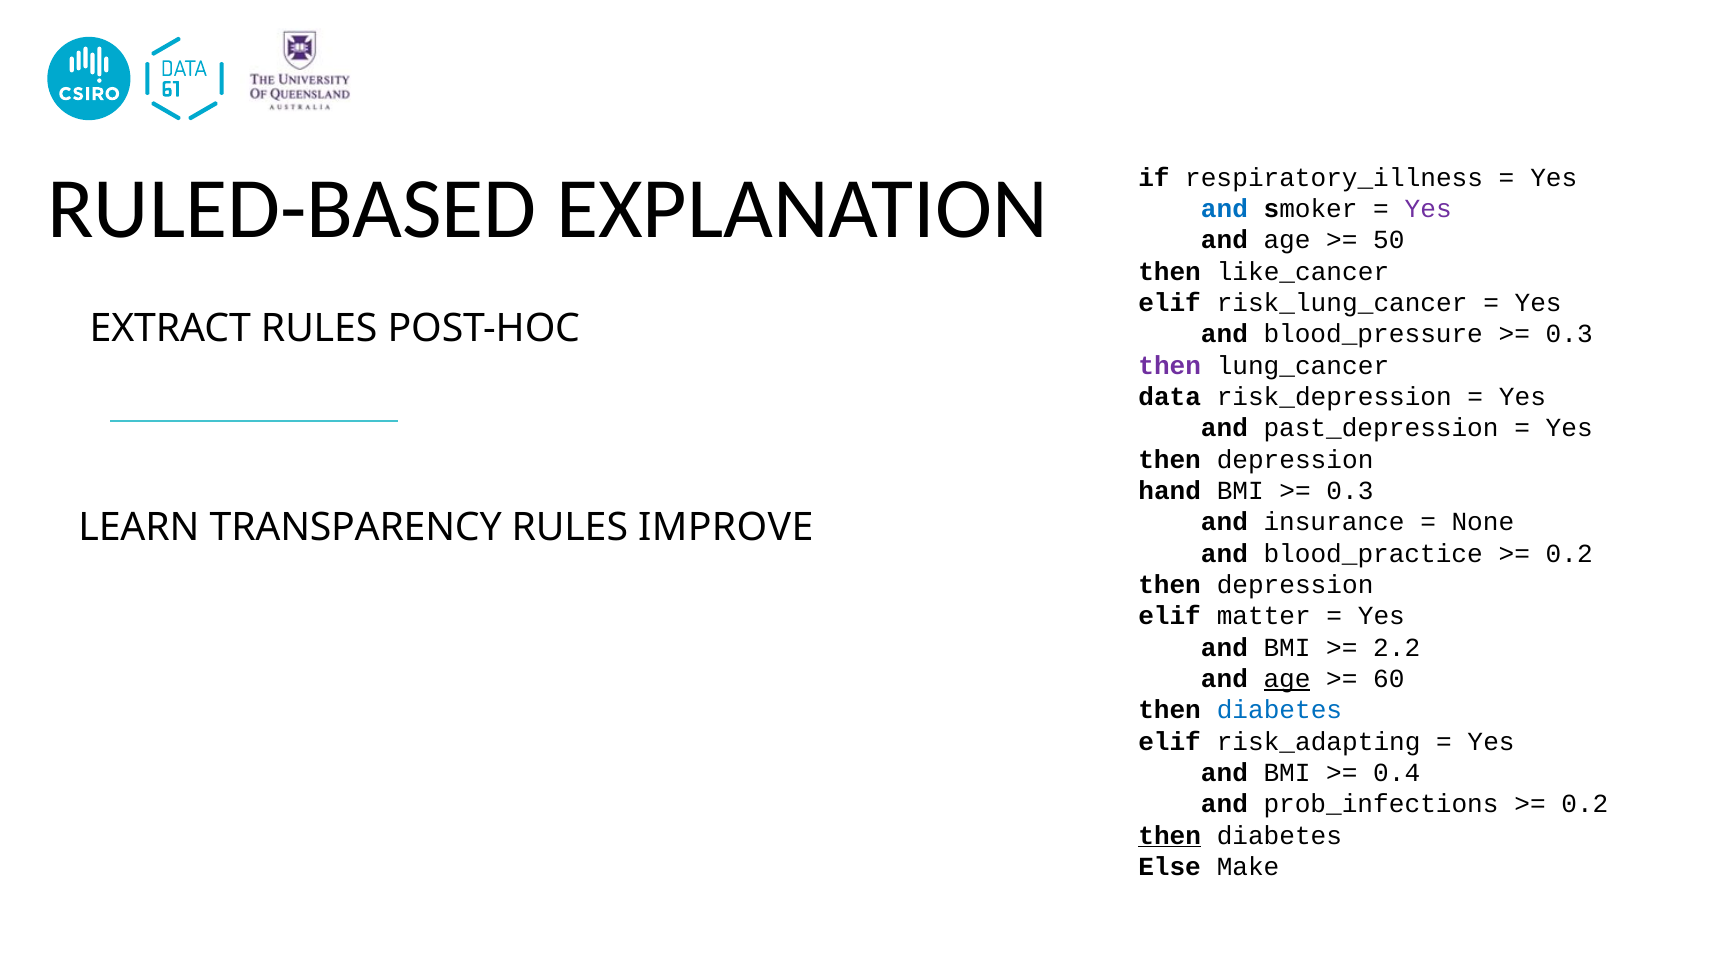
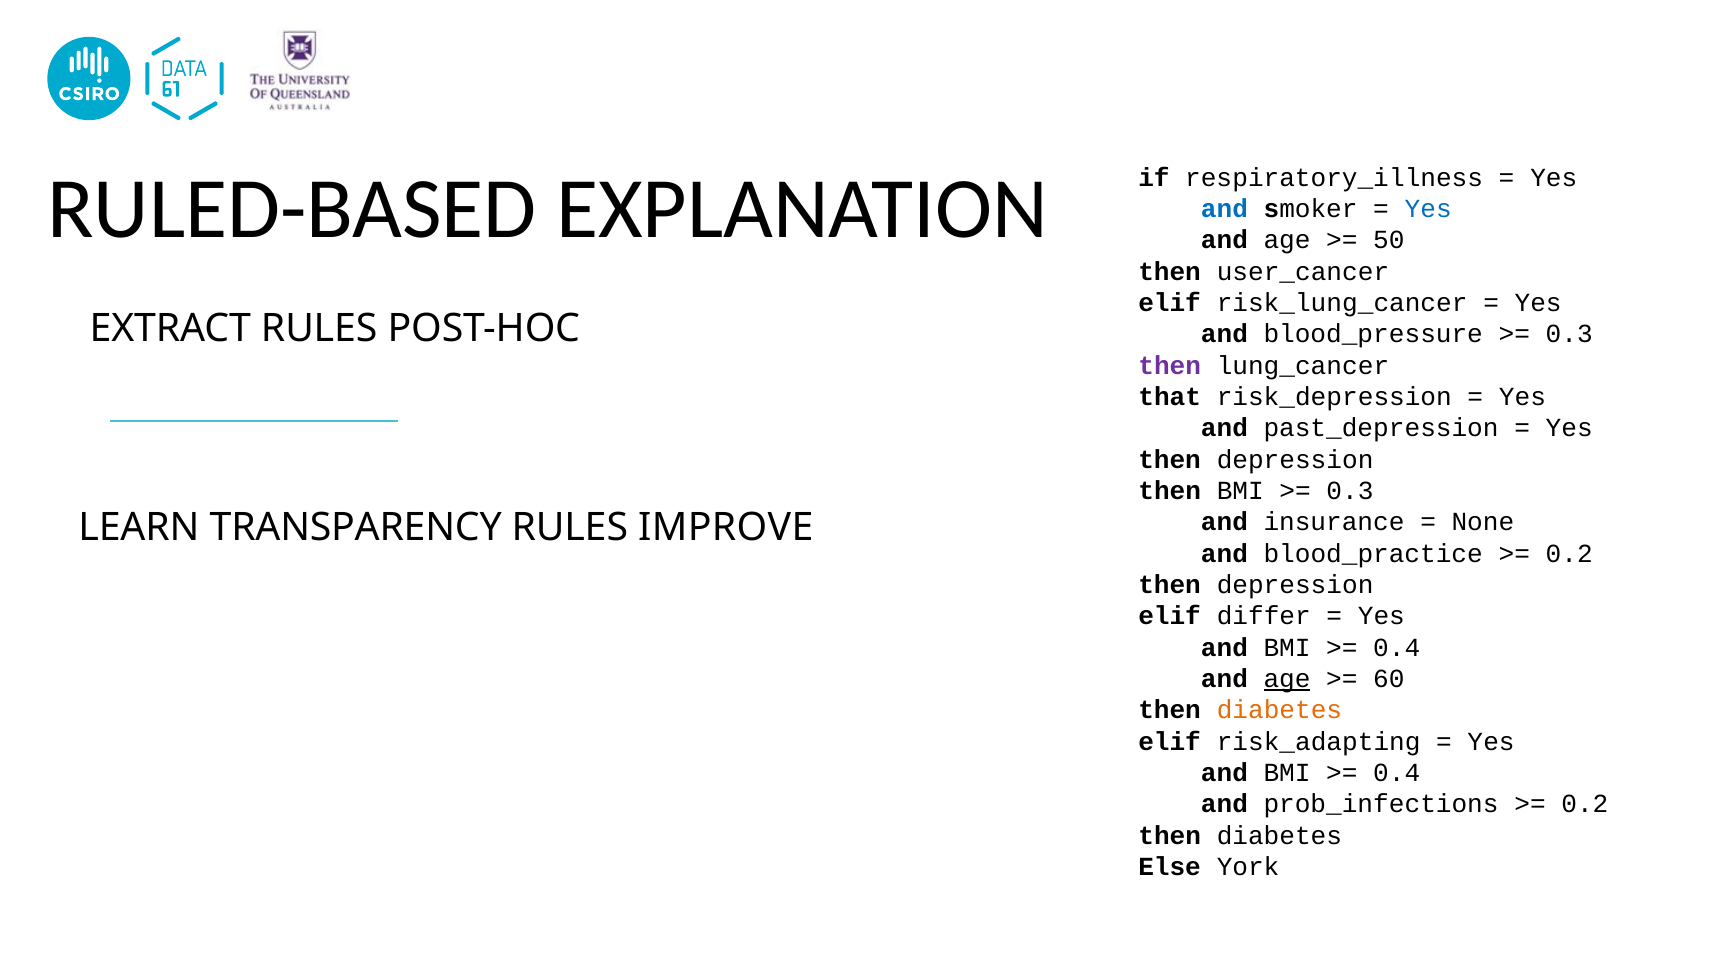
Yes at (1428, 209) colour: purple -> blue
like_cancer: like_cancer -> user_cancer
data: data -> that
hand at (1170, 491): hand -> then
matter: matter -> differ
2.2 at (1397, 647): 2.2 -> 0.4
diabetes at (1279, 710) colour: blue -> orange
then at (1170, 835) underline: present -> none
Make: Make -> York
